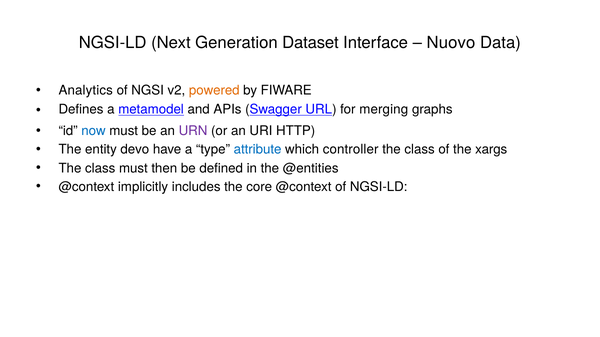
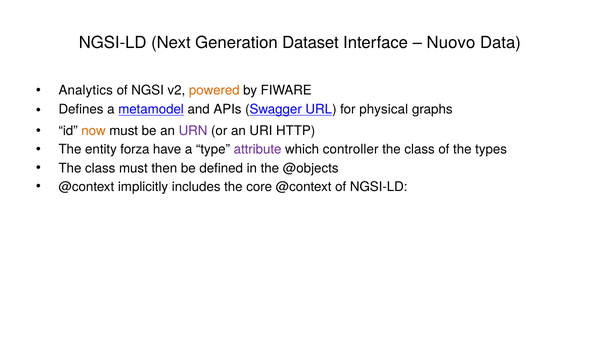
merging: merging -> physical
now colour: blue -> orange
devo: devo -> forza
attribute colour: blue -> purple
xargs: xargs -> types
@entities: @entities -> @objects
